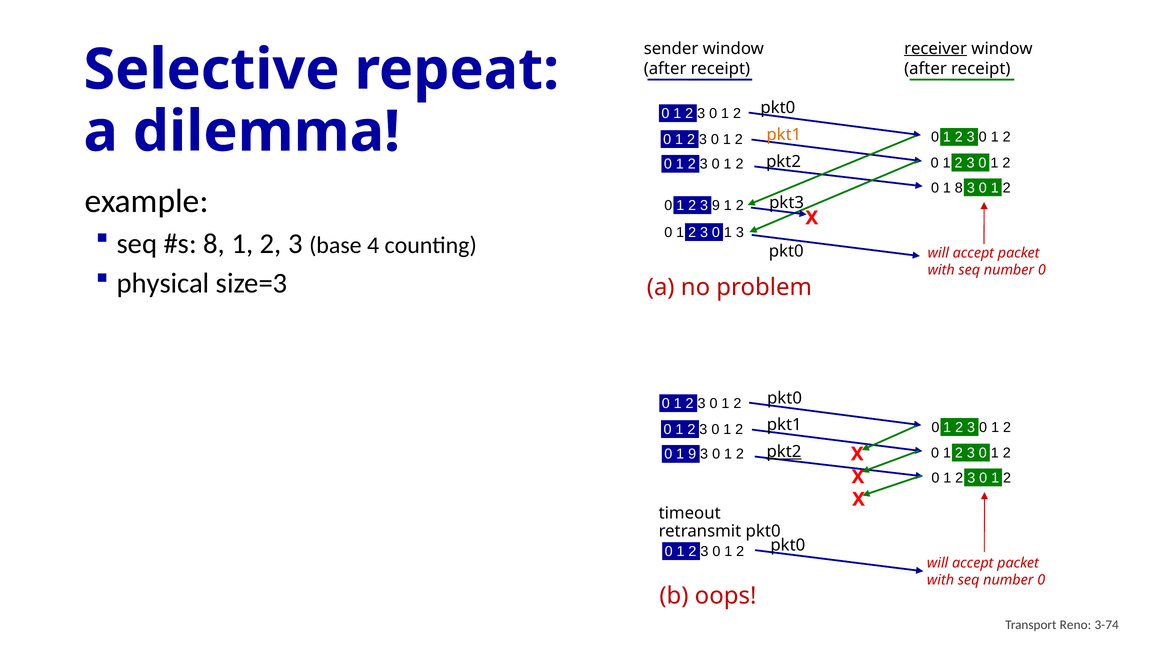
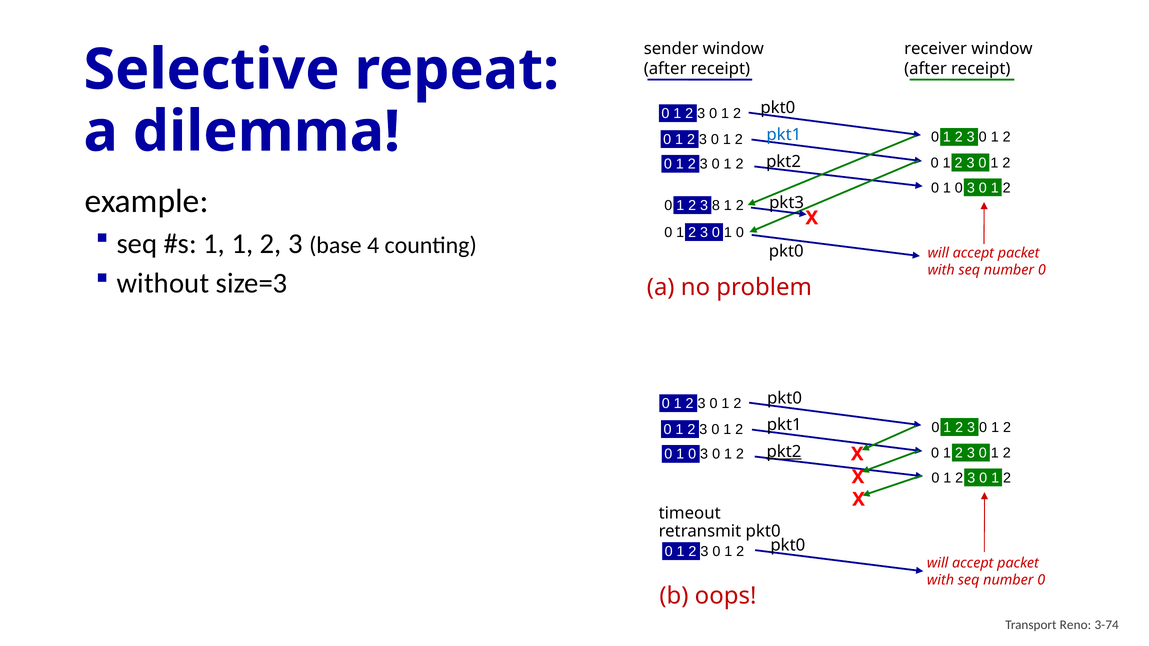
receiver underline: present -> none
pkt1 at (784, 135) colour: orange -> blue
8 at (959, 188): 8 -> 0
3 9: 9 -> 8
3 0 1 3: 3 -> 0
8 at (214, 244): 8 -> 1
physical: physical -> without
9 at (692, 454): 9 -> 0
